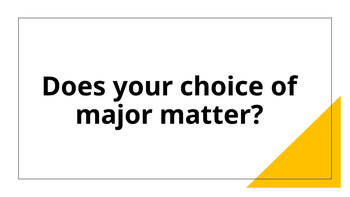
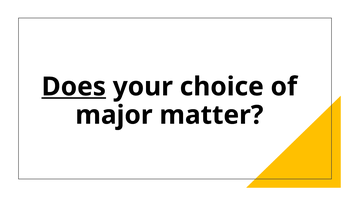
Does underline: none -> present
